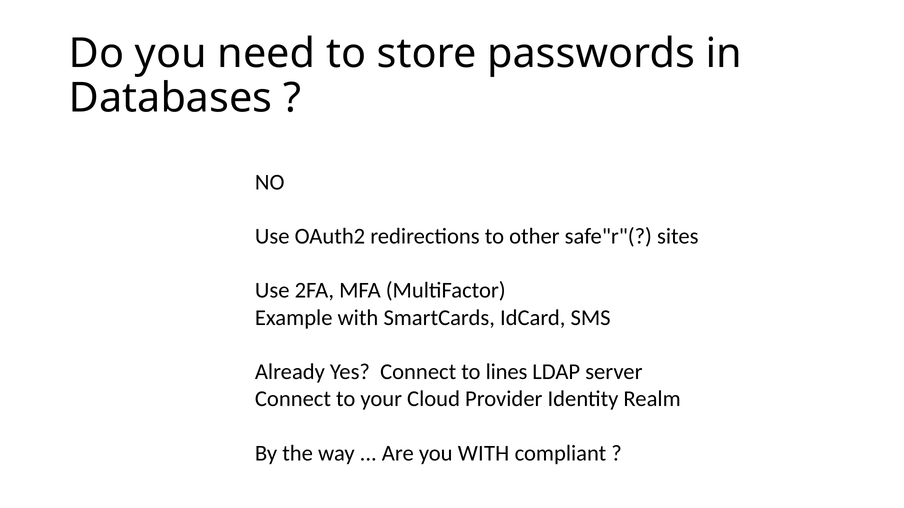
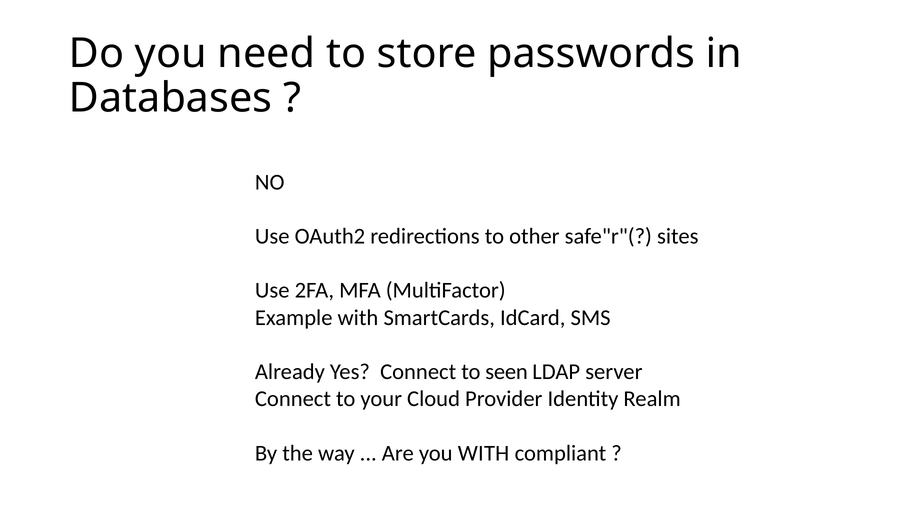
lines: lines -> seen
